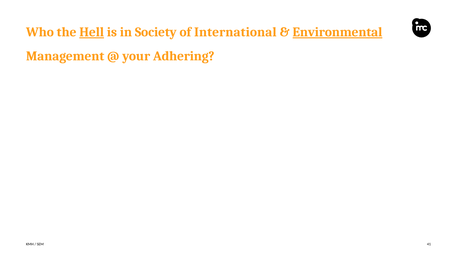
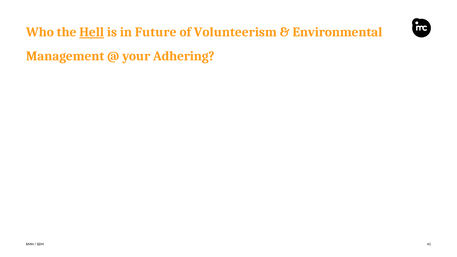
Society: Society -> Future
International: International -> Volunteerism
Environmental underline: present -> none
